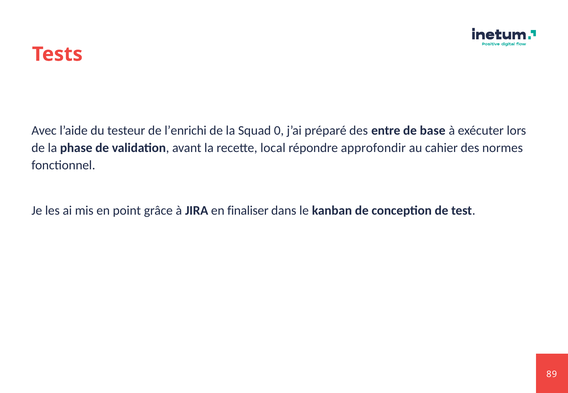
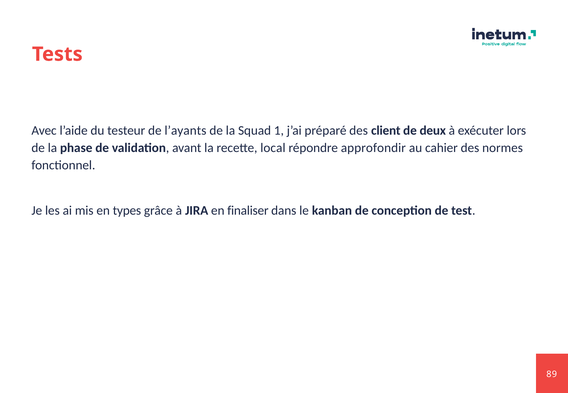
l’enrichi: l’enrichi -> l’ayants
0: 0 -> 1
entre: entre -> client
base: base -> deux
point: point -> types
